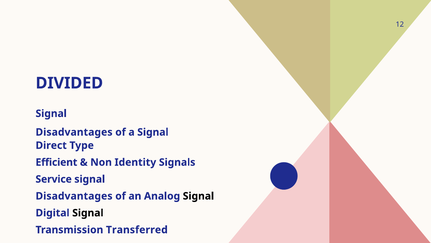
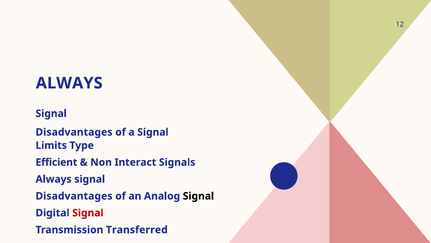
DIVIDED at (69, 83): DIVIDED -> ALWAYS
Direct: Direct -> Limits
Identity: Identity -> Interact
Service at (54, 179): Service -> Always
Signal at (88, 212) colour: black -> red
